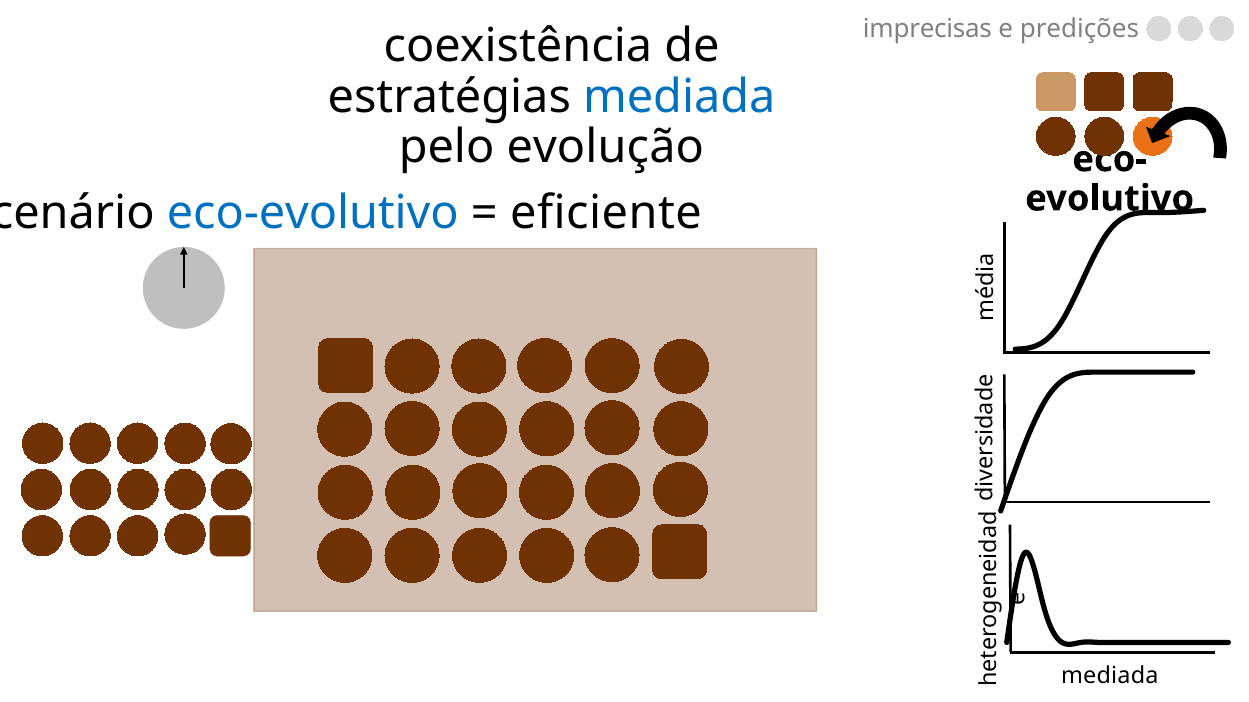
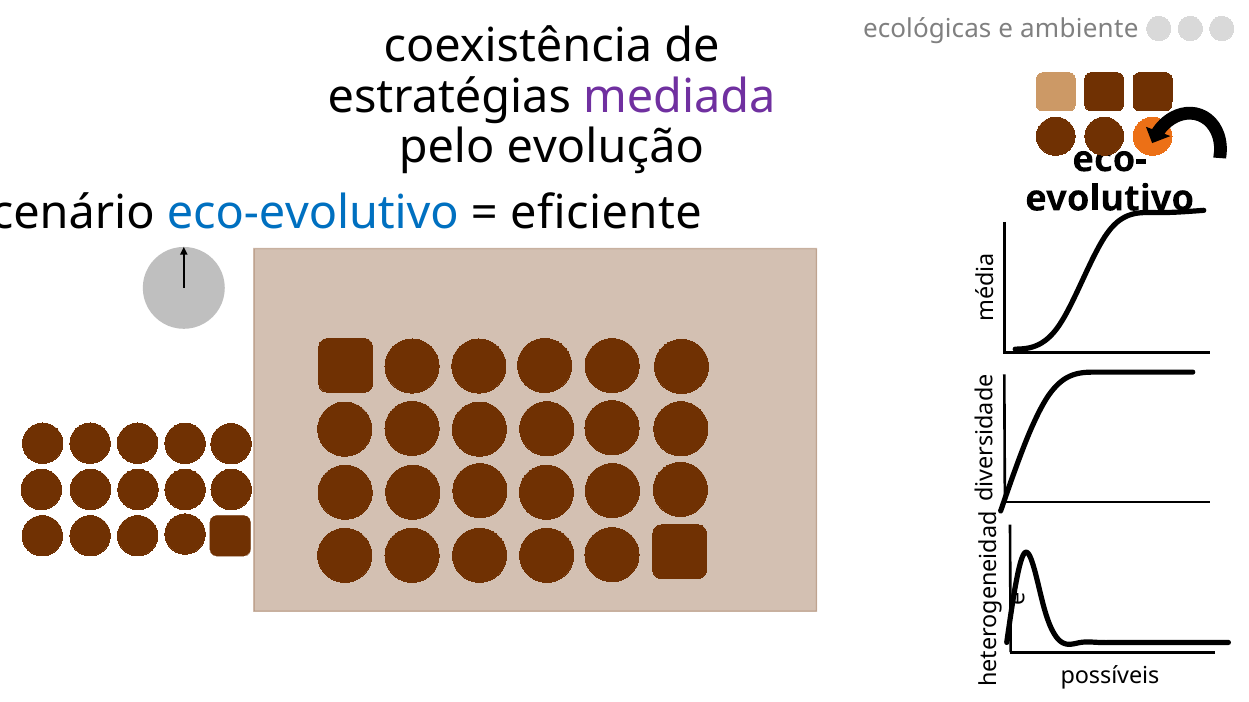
imprecisas: imprecisas -> ecológicas
predições: predições -> ambiente
mediada at (679, 97) colour: blue -> purple
mediada at (1110, 676): mediada -> possíveis
